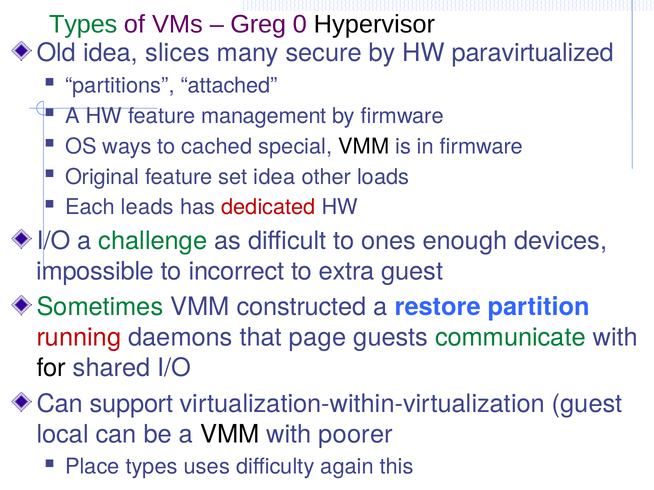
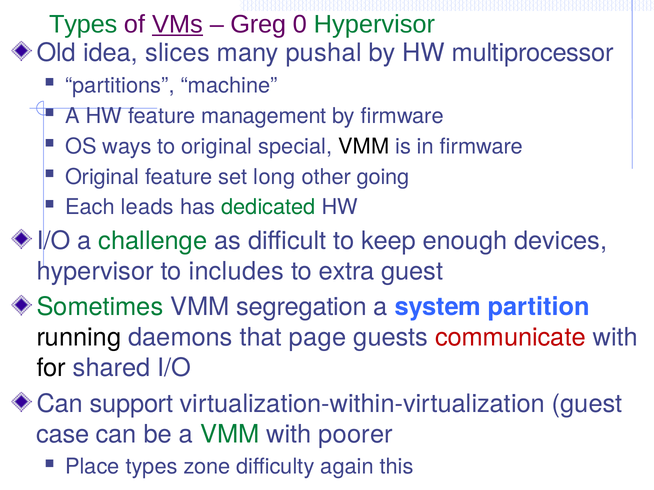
VMs underline: none -> present
Hypervisor at (374, 24) colour: black -> green
secure: secure -> pushal
paravirtualized: paravirtualized -> multiprocessor
attached: attached -> machine
to cached: cached -> original
set idea: idea -> long
loads: loads -> going
dedicated colour: red -> green
ones: ones -> keep
impossible at (95, 272): impossible -> hypervisor
incorrect: incorrect -> includes
constructed: constructed -> segregation
restore: restore -> system
running colour: red -> black
communicate colour: green -> red
local: local -> case
VMM at (230, 435) colour: black -> green
uses: uses -> zone
